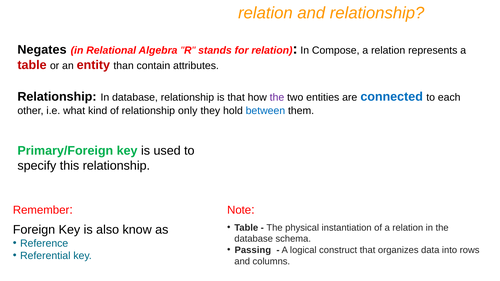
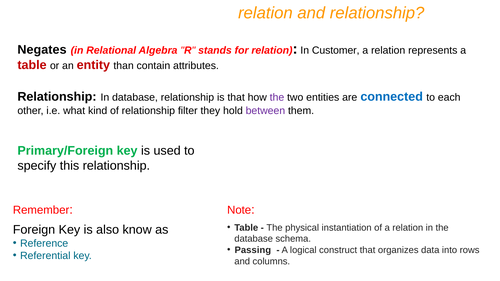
Compose: Compose -> Customer
only: only -> filter
between colour: blue -> purple
